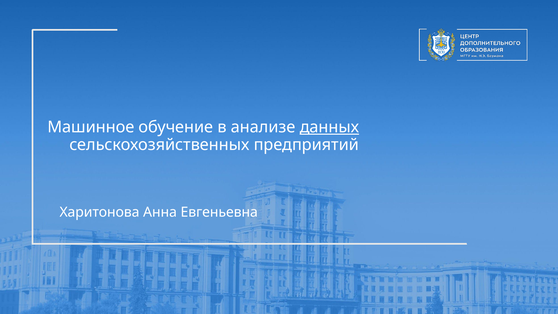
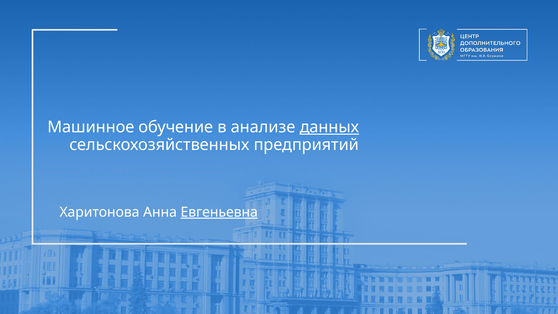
Евгеньевна underline: none -> present
